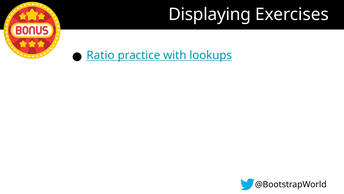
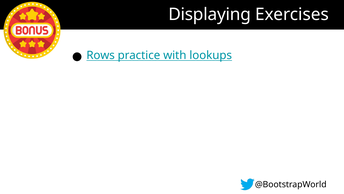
Ratio: Ratio -> Rows
